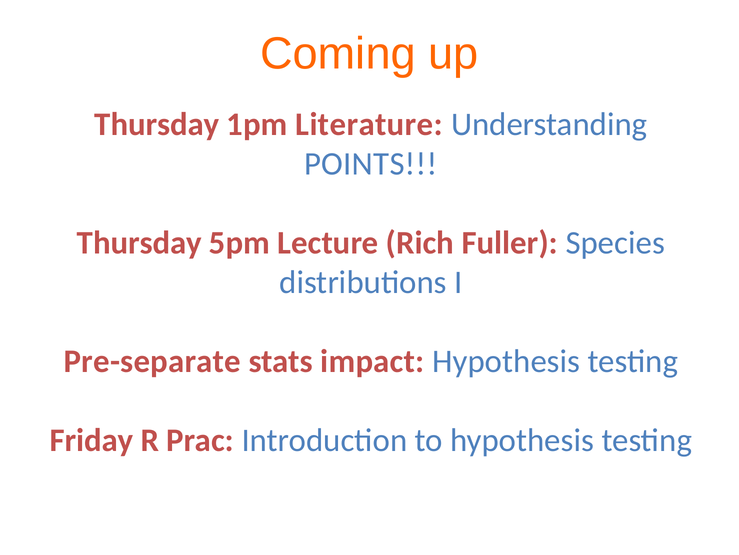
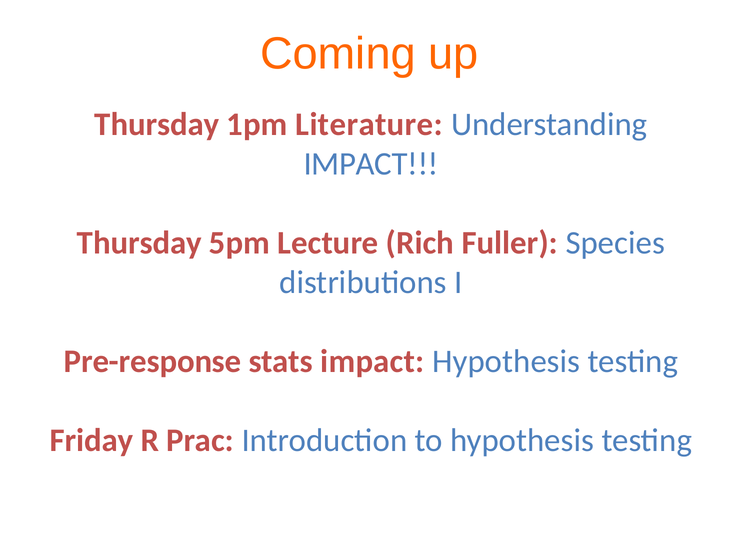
POINTS at (371, 164): POINTS -> IMPACT
Pre-separate: Pre-separate -> Pre-response
